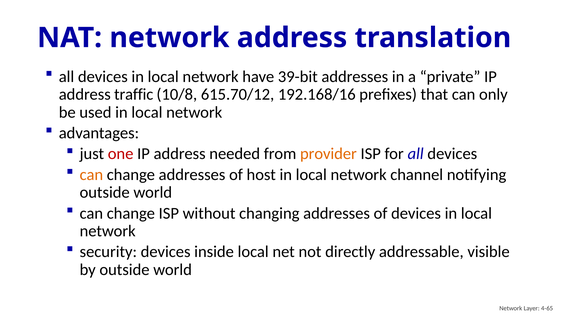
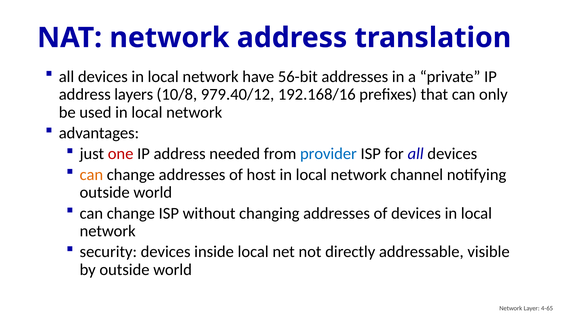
39-bit: 39-bit -> 56-bit
traffic: traffic -> layers
615.70/12: 615.70/12 -> 979.40/12
provider colour: orange -> blue
